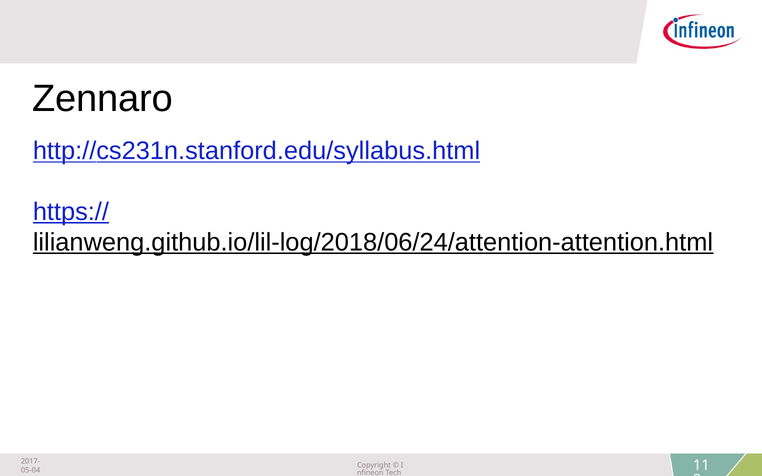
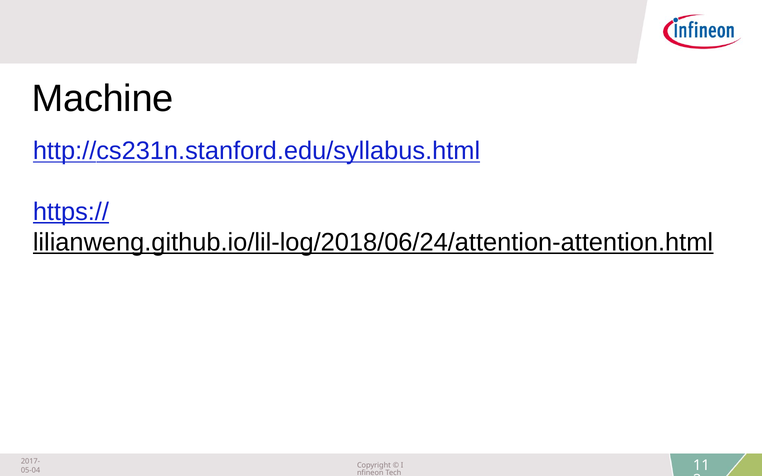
Zennaro: Zennaro -> Machine
